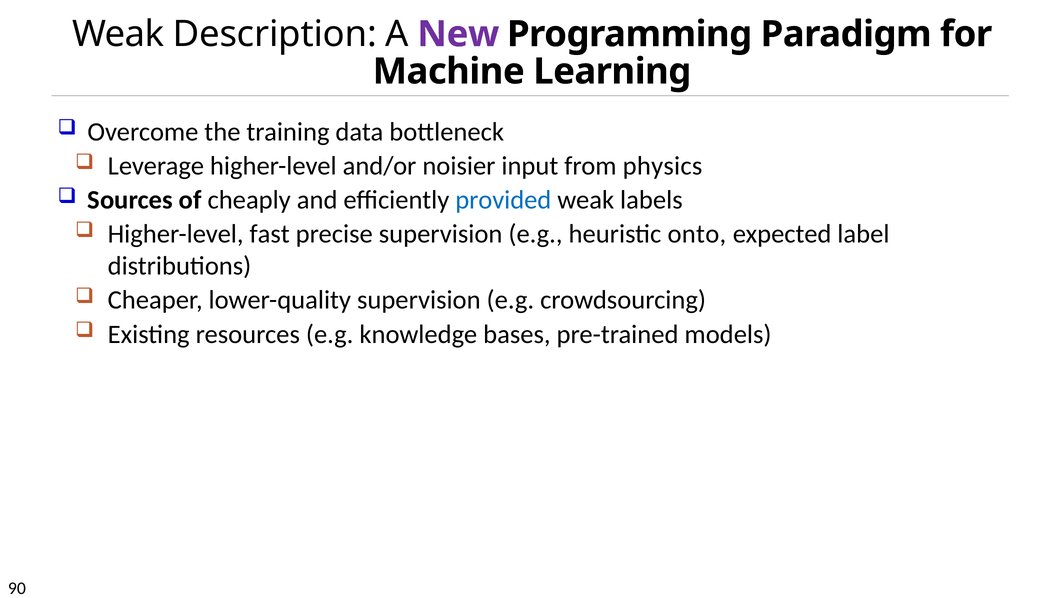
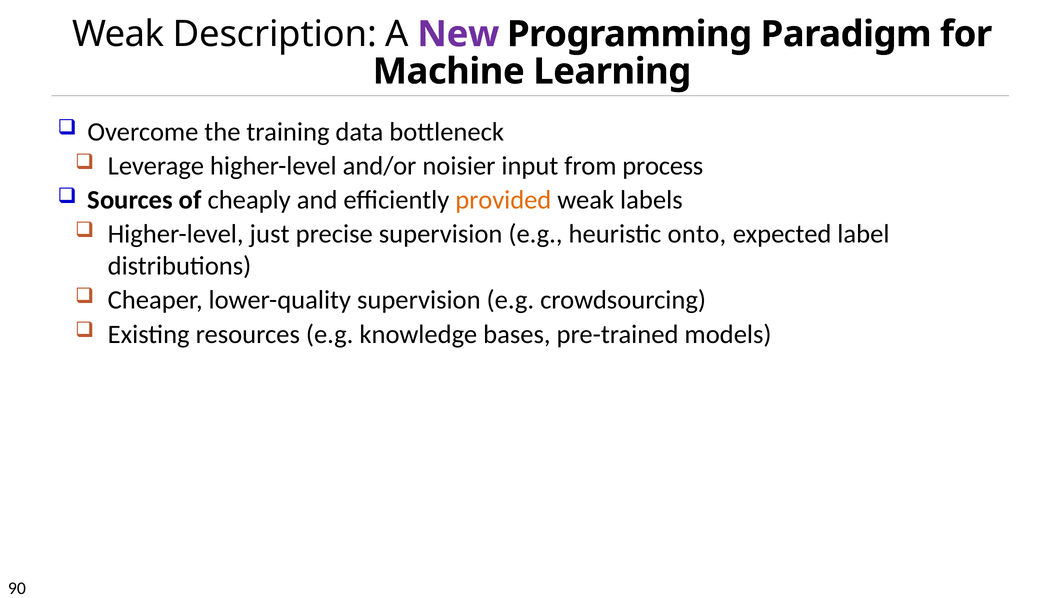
physics: physics -> process
provided colour: blue -> orange
fast: fast -> just
